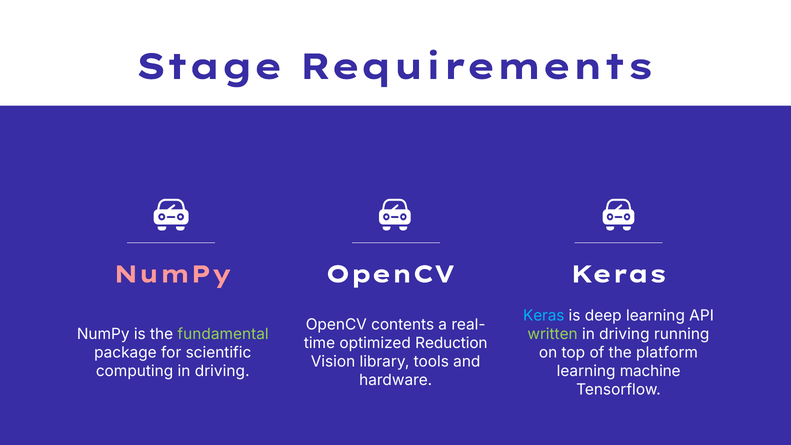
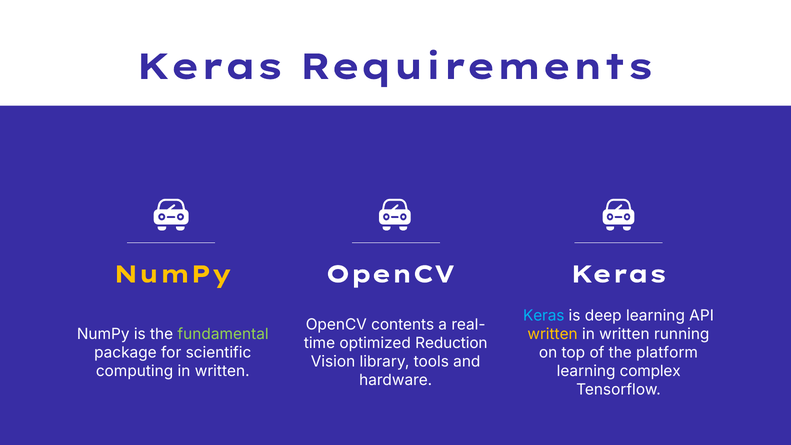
Stage at (210, 67): Stage -> Keras
NumPy at (173, 274) colour: pink -> yellow
written at (553, 334) colour: light green -> yellow
driving at (624, 334): driving -> written
computing in driving: driving -> written
machine: machine -> complex
